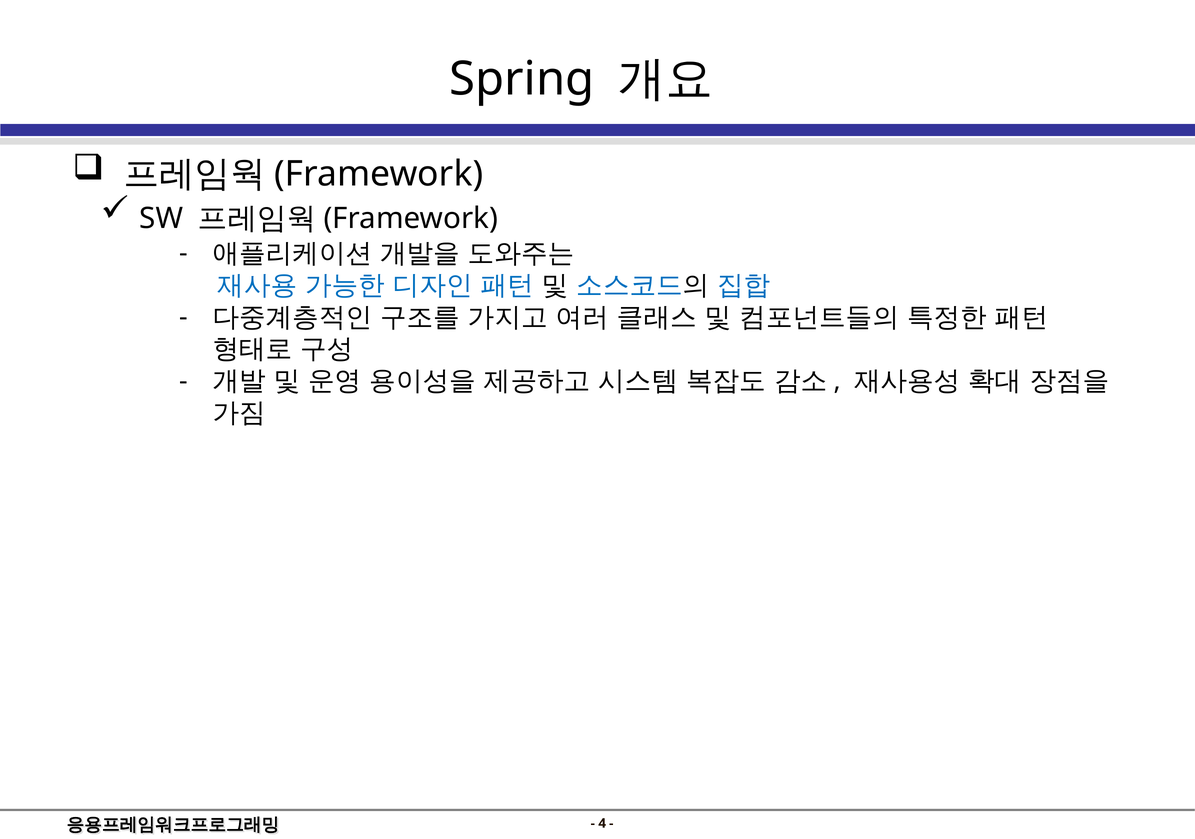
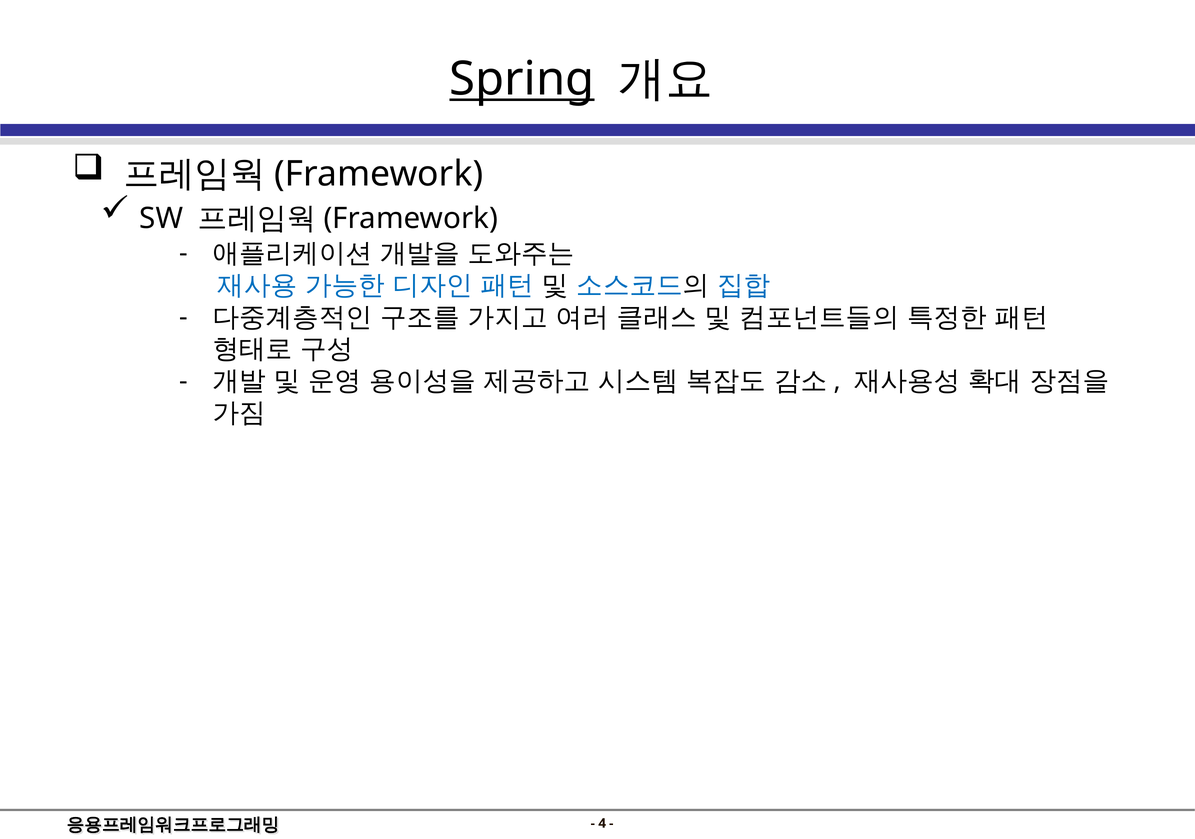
Spring underline: none -> present
